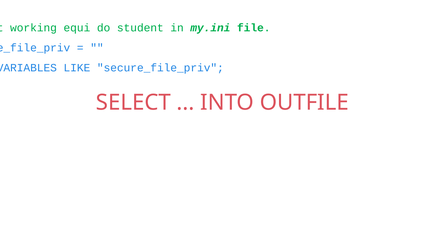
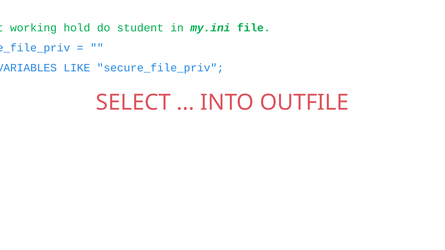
equi: equi -> hold
